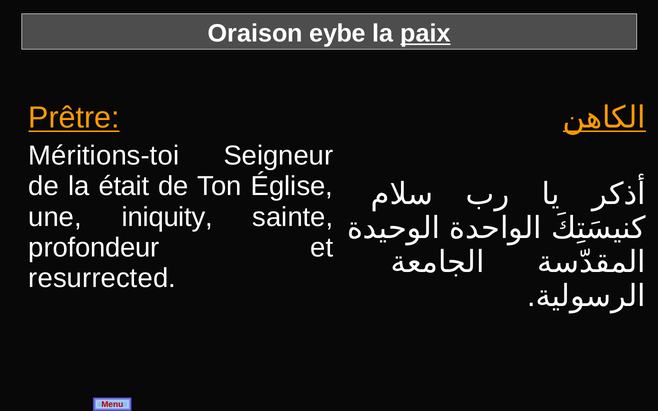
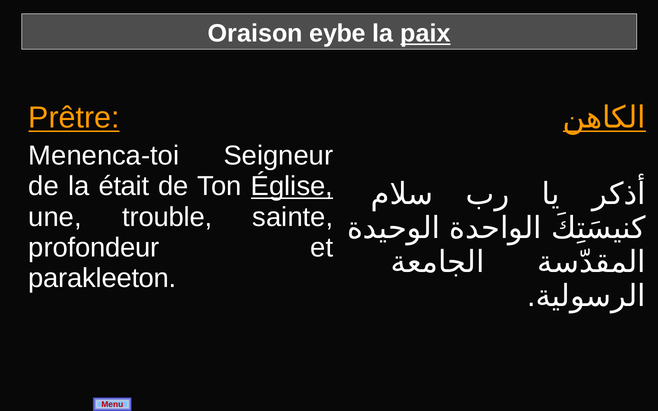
Méritions-toi: Méritions-toi -> Menenca-toi
Église underline: none -> present
iniquity: iniquity -> trouble
resurrected: resurrected -> parakleeton
